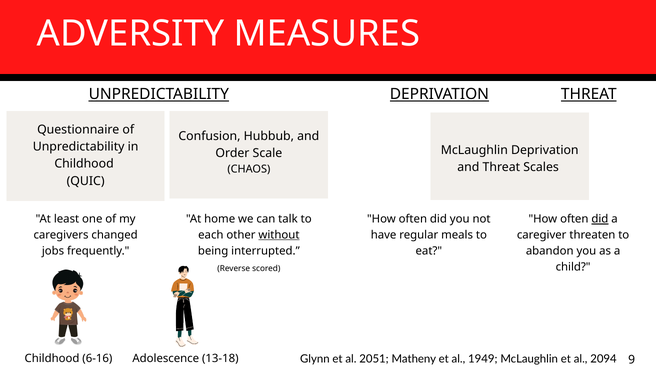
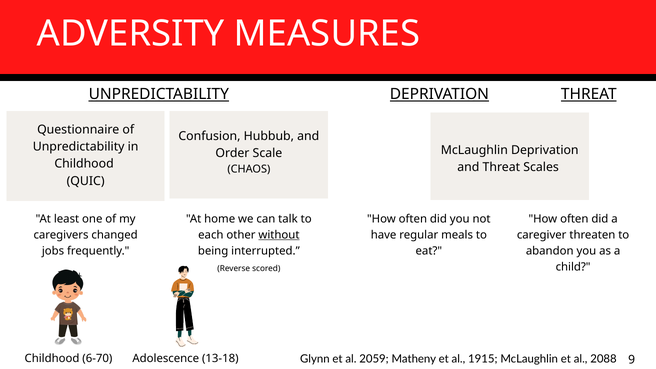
did at (600, 219) underline: present -> none
2051: 2051 -> 2059
1949: 1949 -> 1915
2094: 2094 -> 2088
6-16: 6-16 -> 6-70
